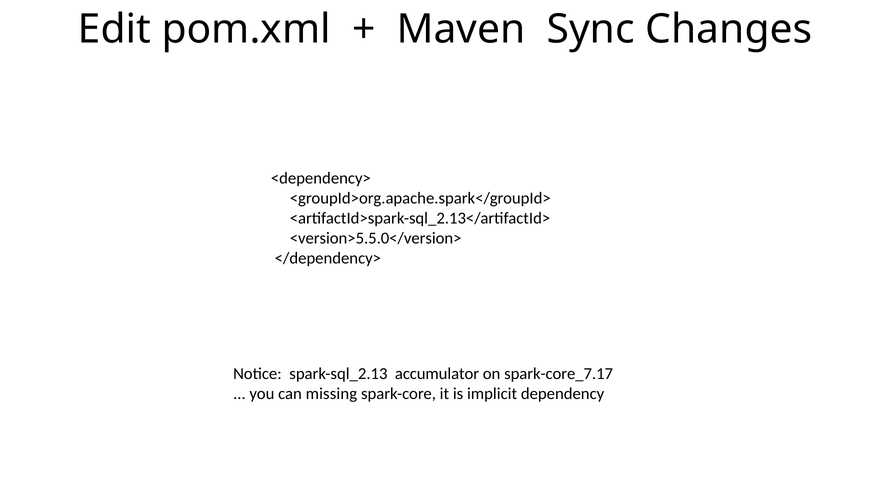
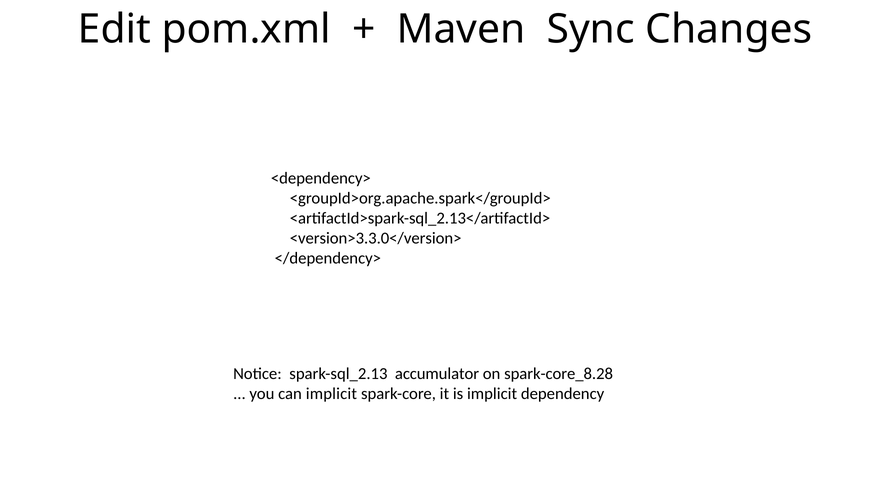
<version>5.5.0</version>: <version>5.5.0</version> -> <version>3.3.0</version>
spark-core_7.17: spark-core_7.17 -> spark-core_8.28
can missing: missing -> implicit
